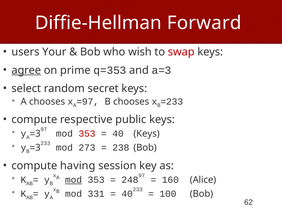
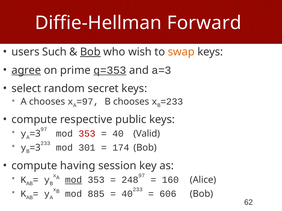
Your: Your -> Such
Bob at (90, 52) underline: none -> present
swap colour: red -> orange
q=353 underline: none -> present
40 Keys: Keys -> Valid
273: 273 -> 301
238: 238 -> 174
331: 331 -> 885
100: 100 -> 606
